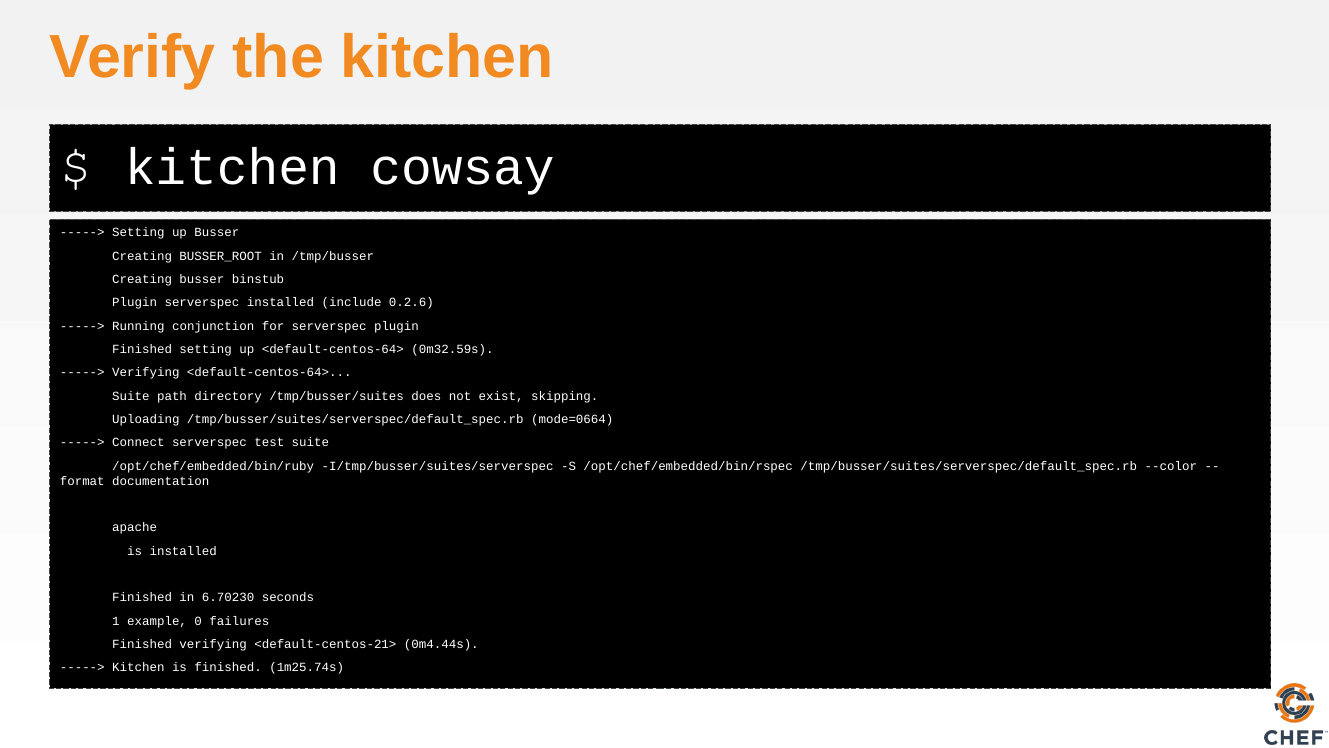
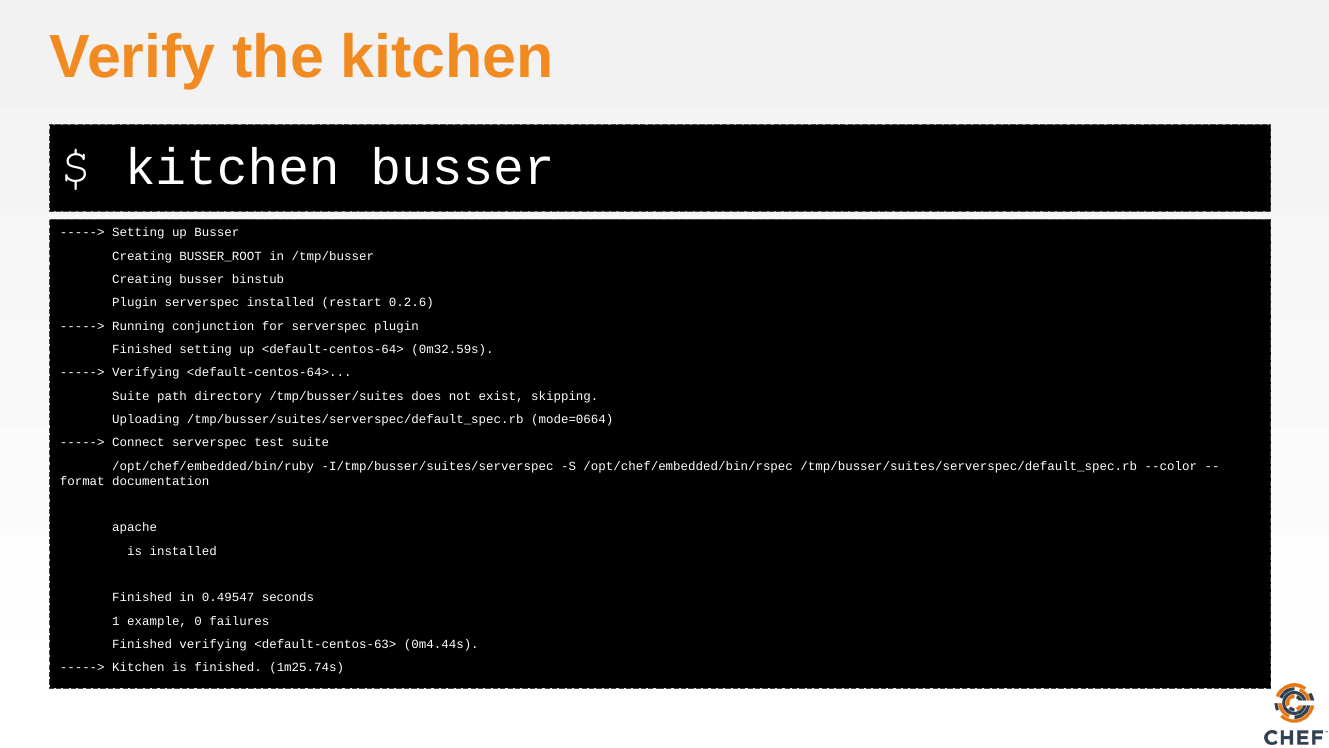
kitchen cowsay: cowsay -> busser
include: include -> restart
6.70230: 6.70230 -> 0.49547
<default-centos-21>: <default-centos-21> -> <default-centos-63>
